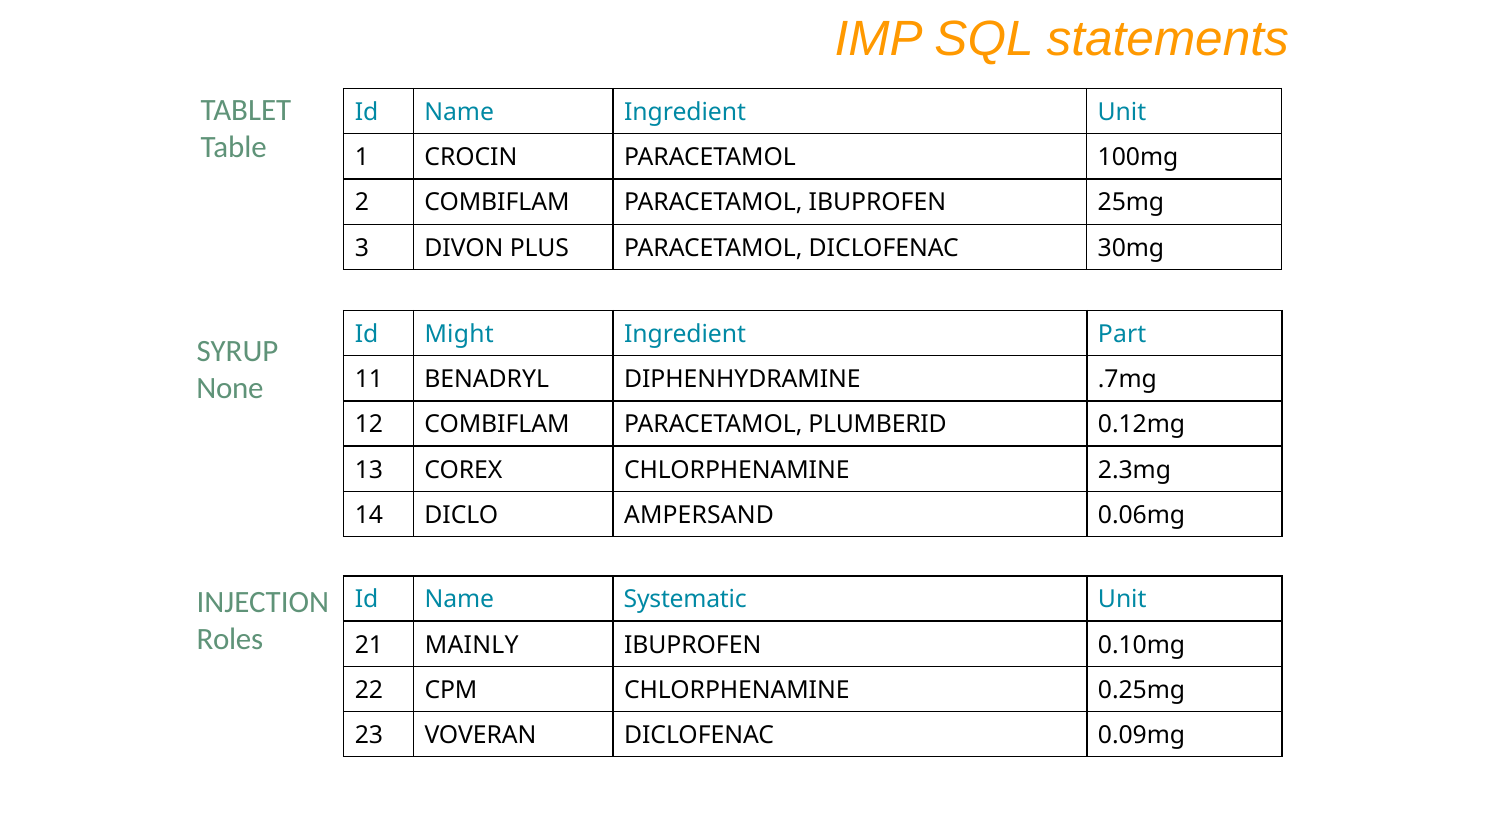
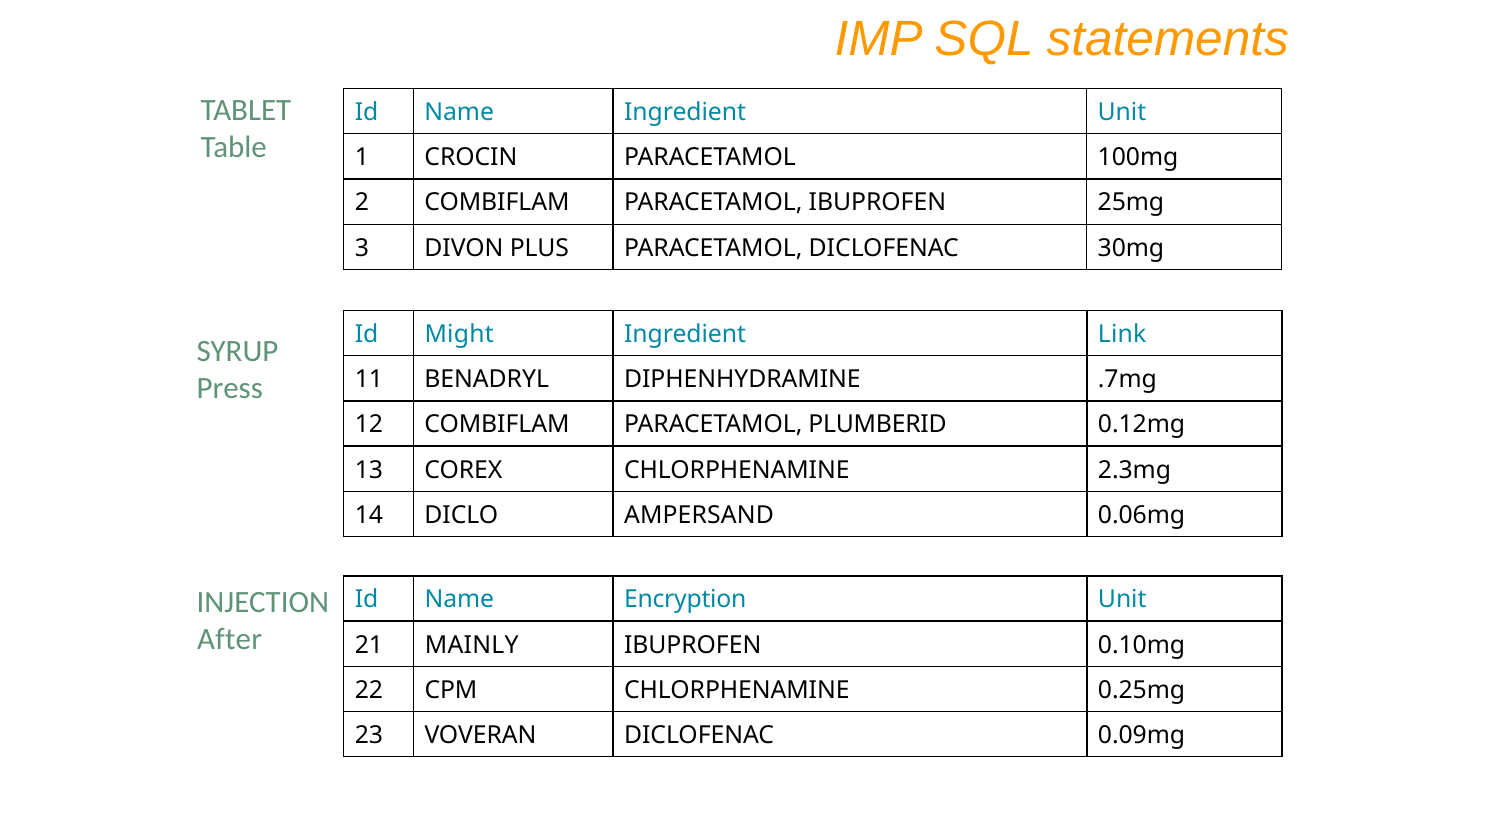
Part: Part -> Link
None: None -> Press
Systematic: Systematic -> Encryption
Roles: Roles -> After
